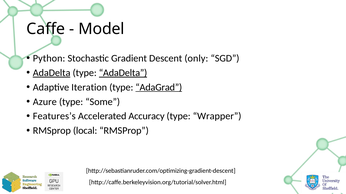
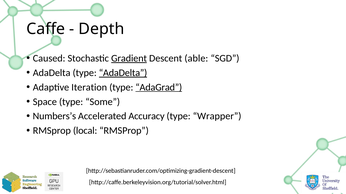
Model: Model -> Depth
Python: Python -> Caused
Gradient underline: none -> present
only: only -> able
AdaDelta at (52, 73) underline: present -> none
Azure: Azure -> Space
Features’s: Features’s -> Numbers’s
